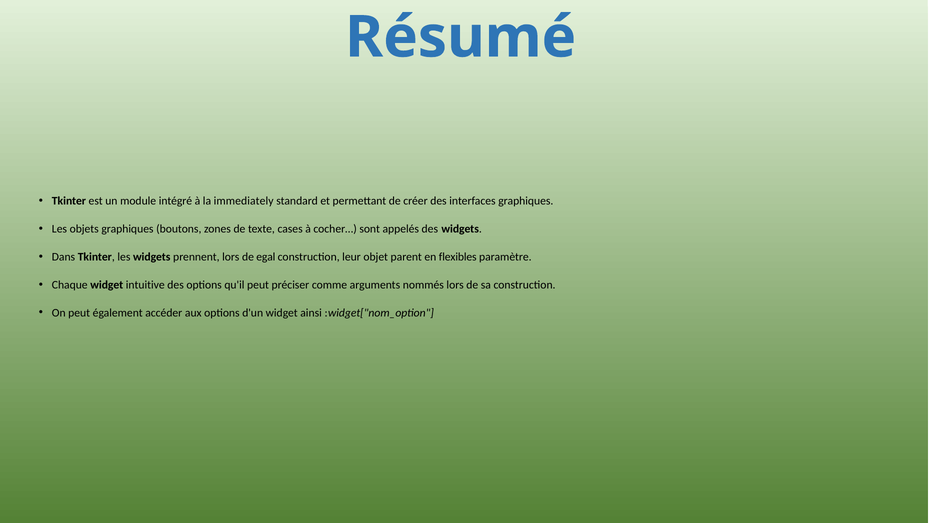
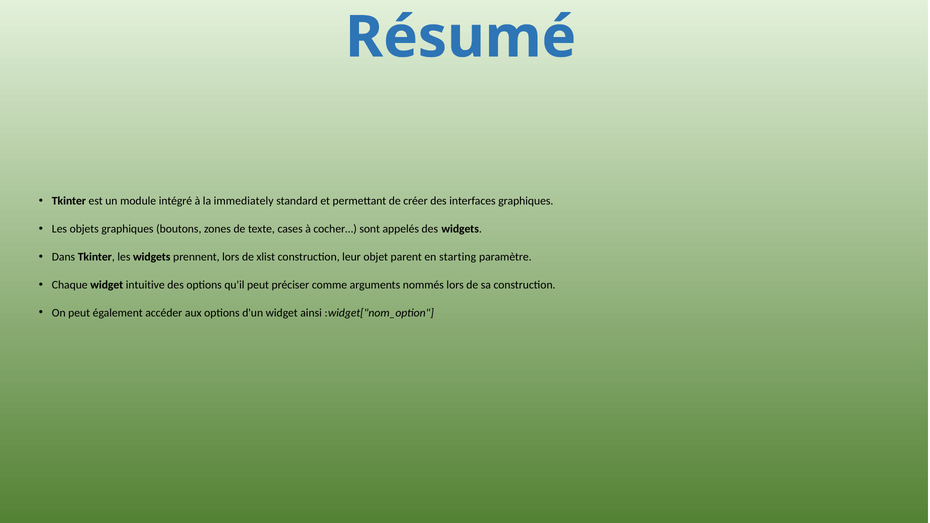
egal: egal -> xlist
flexibles: flexibles -> starting
